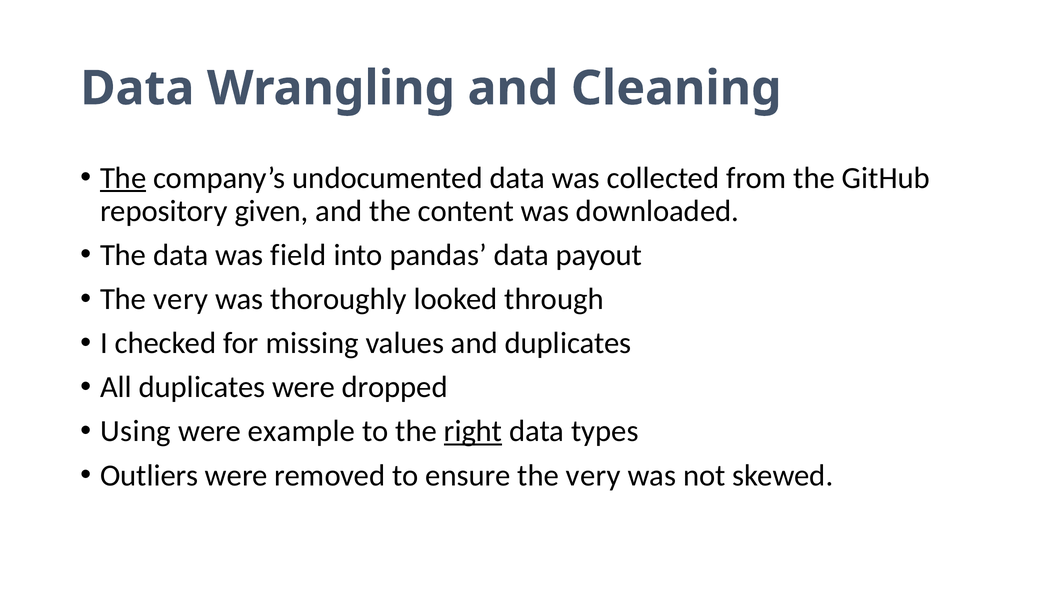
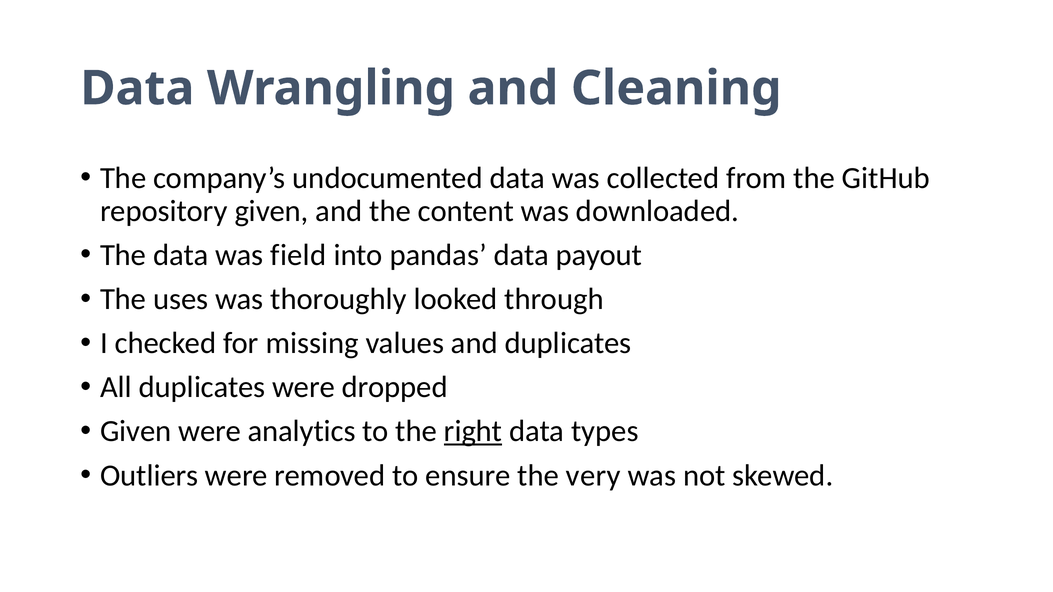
The at (123, 178) underline: present -> none
very at (181, 299): very -> uses
Using at (136, 432): Using -> Given
example: example -> analytics
